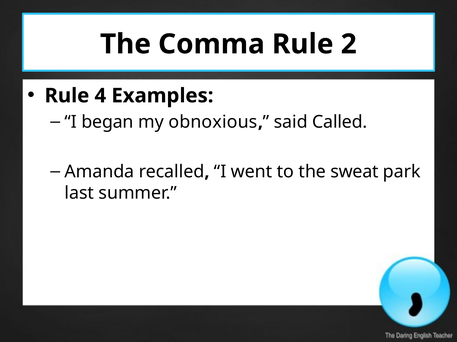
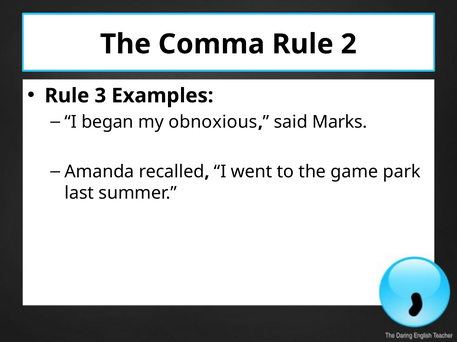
4: 4 -> 3
Called: Called -> Marks
sweat: sweat -> game
